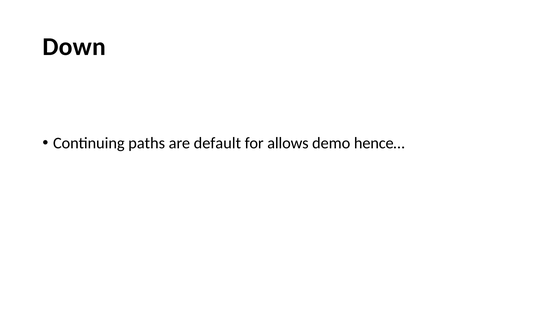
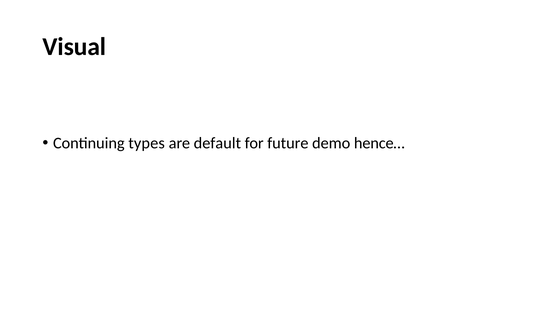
Down: Down -> Visual
paths: paths -> types
allows: allows -> future
